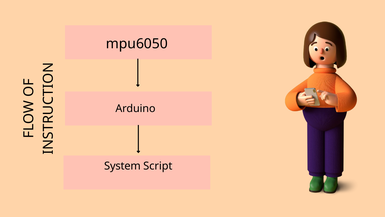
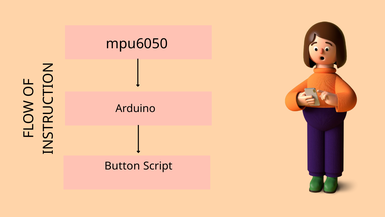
System: System -> Button
